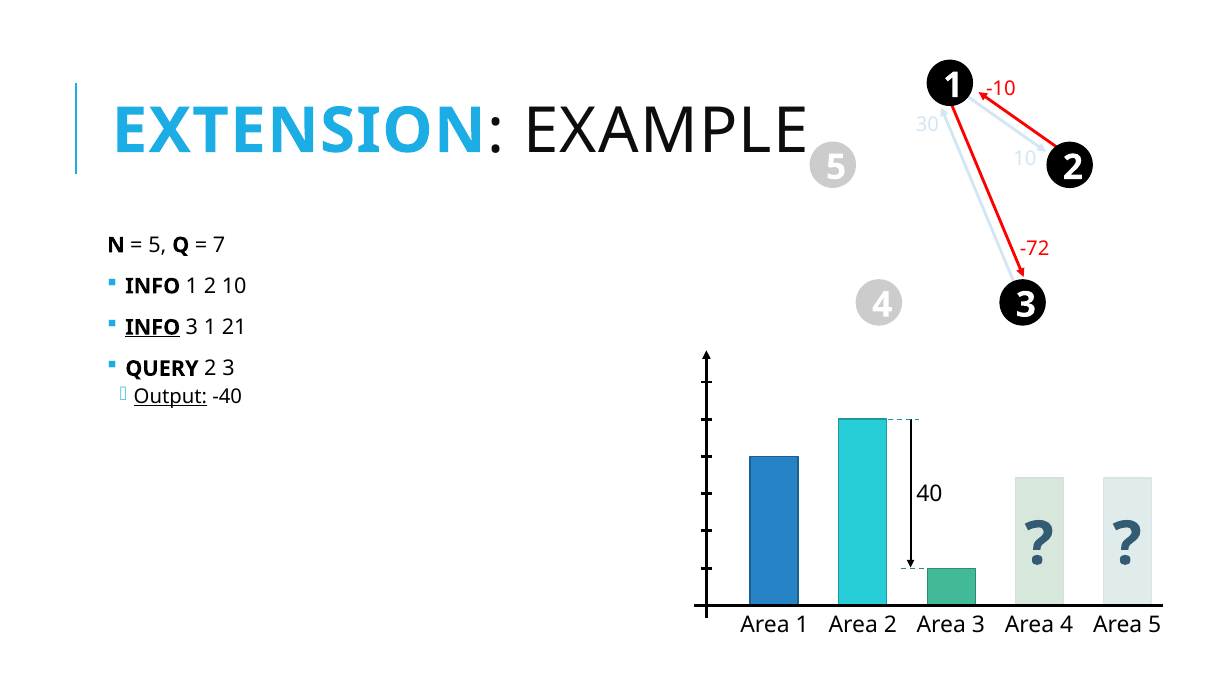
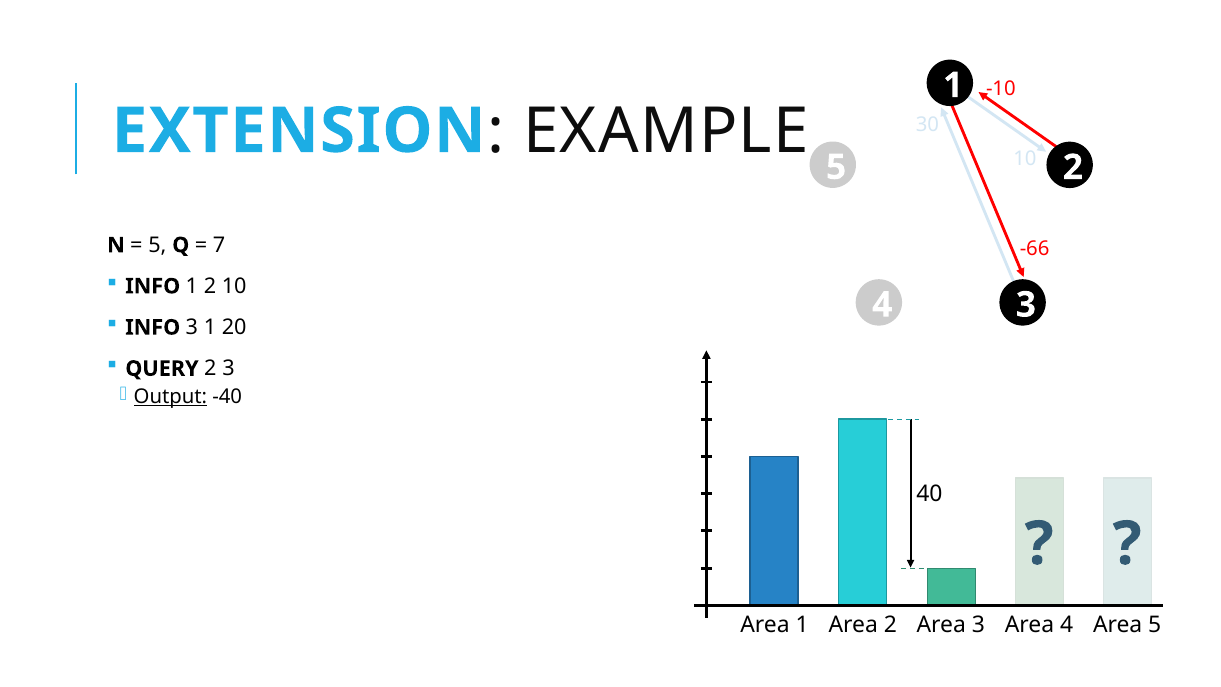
-72: -72 -> -66
INFO at (153, 327) underline: present -> none
21: 21 -> 20
